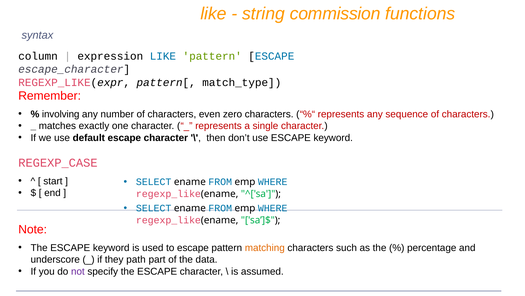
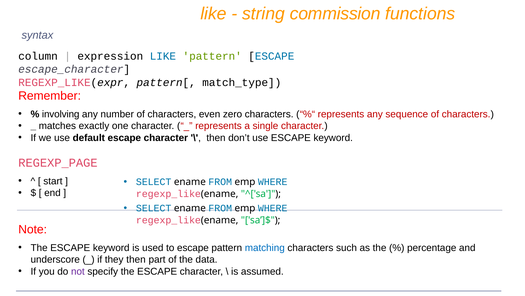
REGEXP_CASE: REGEXP_CASE -> REGEXP_PAGE
matching colour: orange -> blue
they path: path -> then
